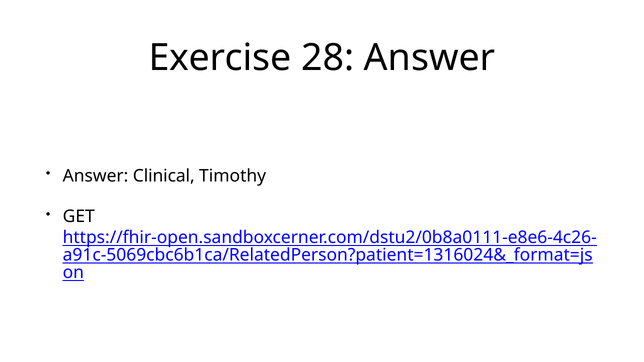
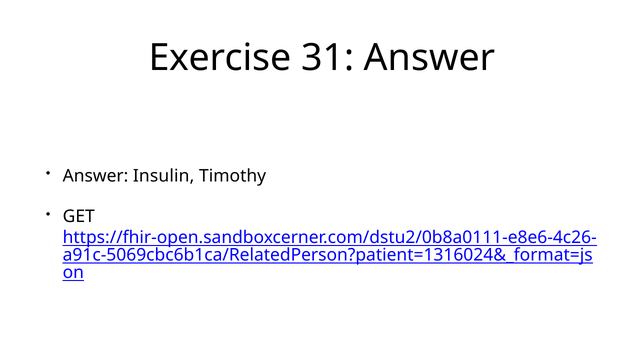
28: 28 -> 31
Clinical: Clinical -> Insulin
